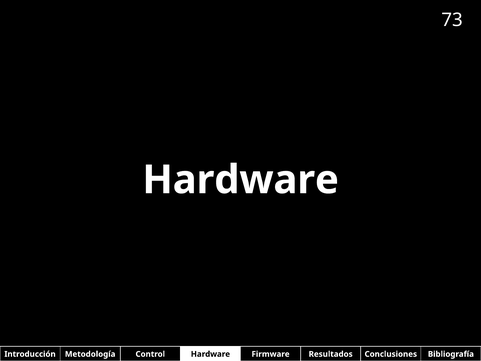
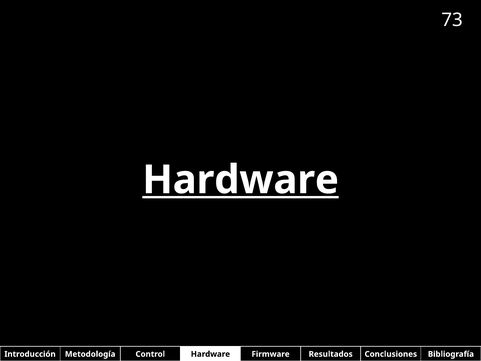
Hardware at (241, 180) underline: none -> present
